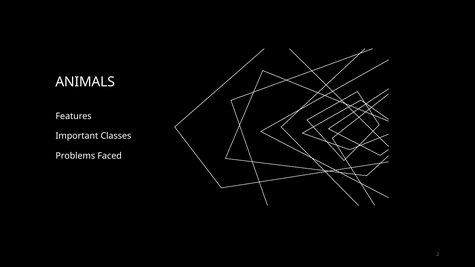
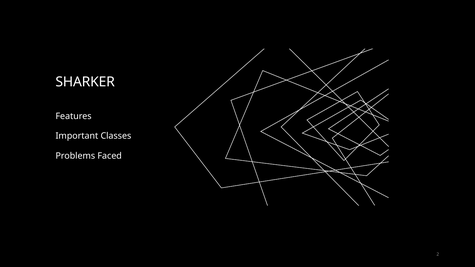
ANIMALS: ANIMALS -> SHARKER
